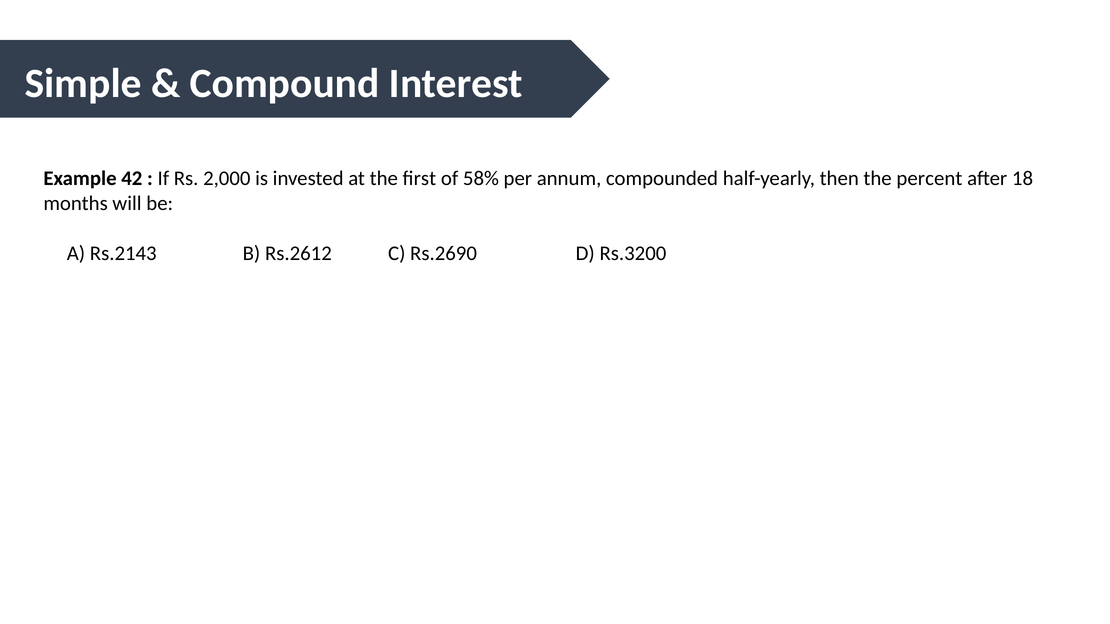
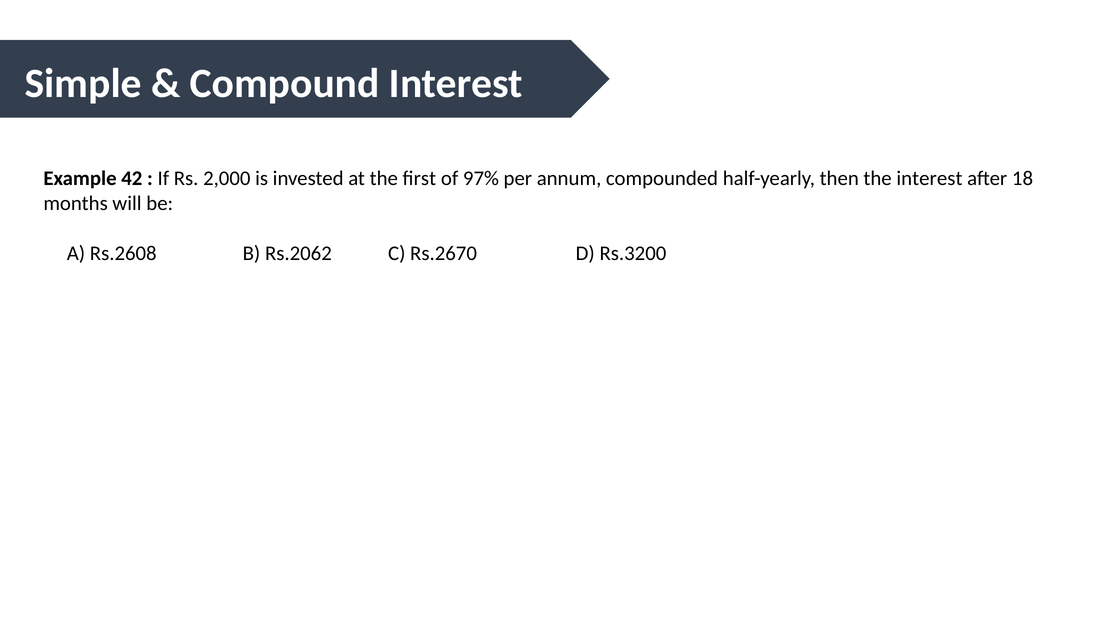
58%: 58% -> 97%
the percent: percent -> interest
Rs.2143: Rs.2143 -> Rs.2608
Rs.2612: Rs.2612 -> Rs.2062
Rs.2690: Rs.2690 -> Rs.2670
